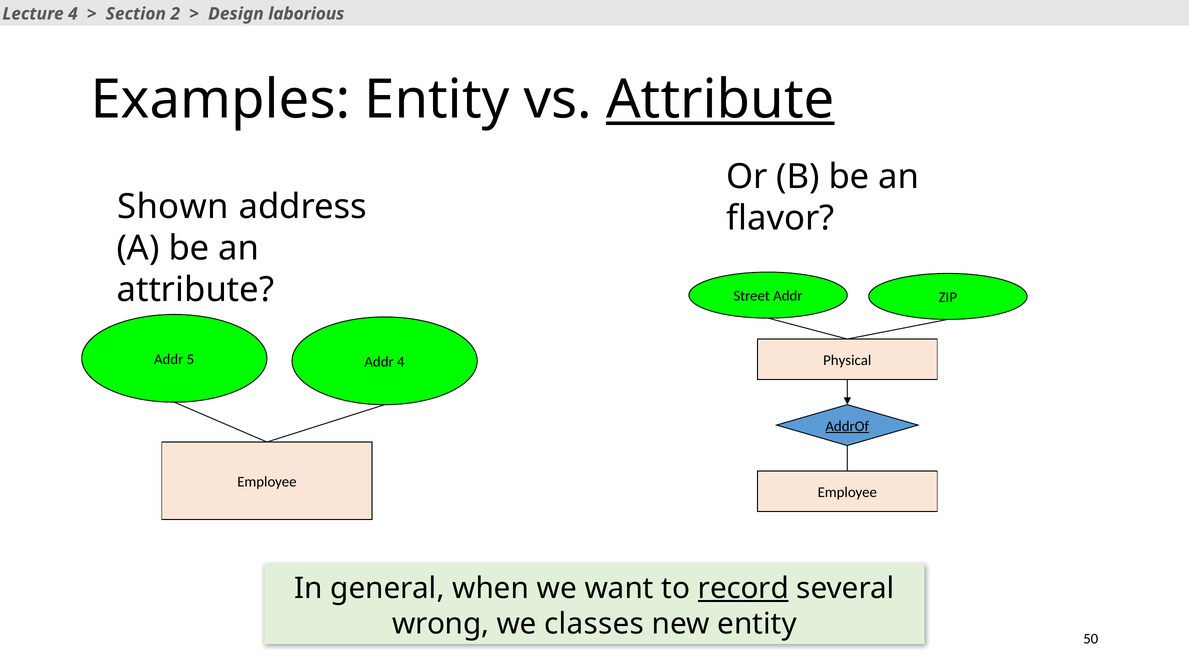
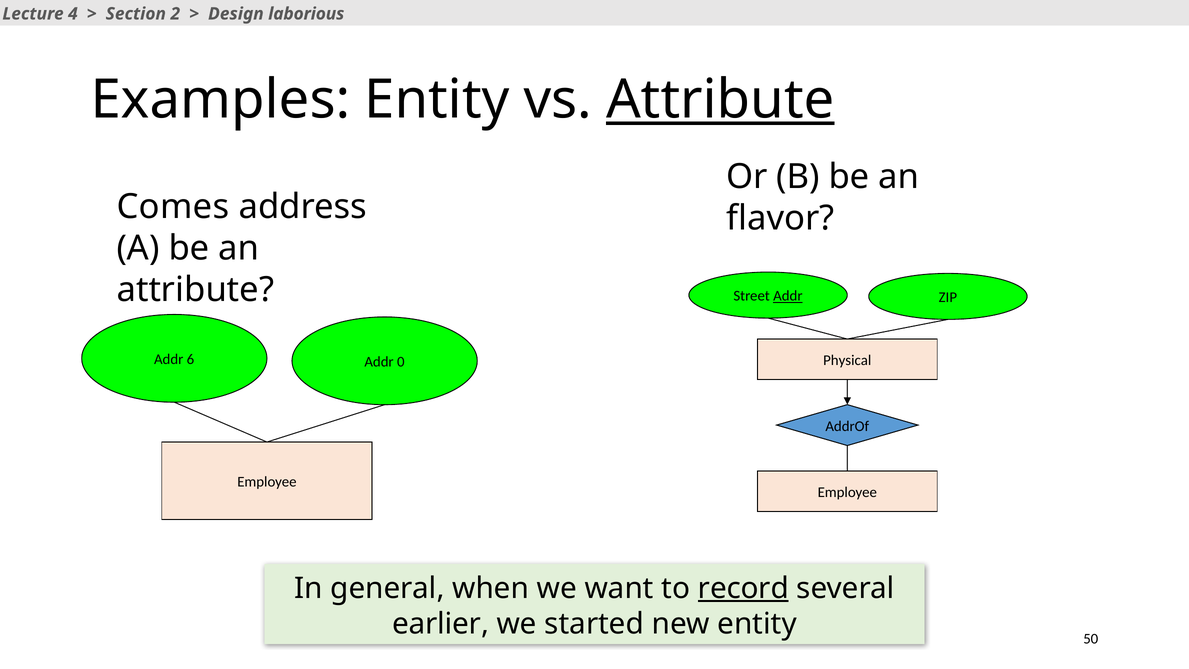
Shown: Shown -> Comes
Addr at (788, 296) underline: none -> present
5: 5 -> 6
Addr 4: 4 -> 0
AddrOf underline: present -> none
wrong: wrong -> earlier
classes: classes -> started
